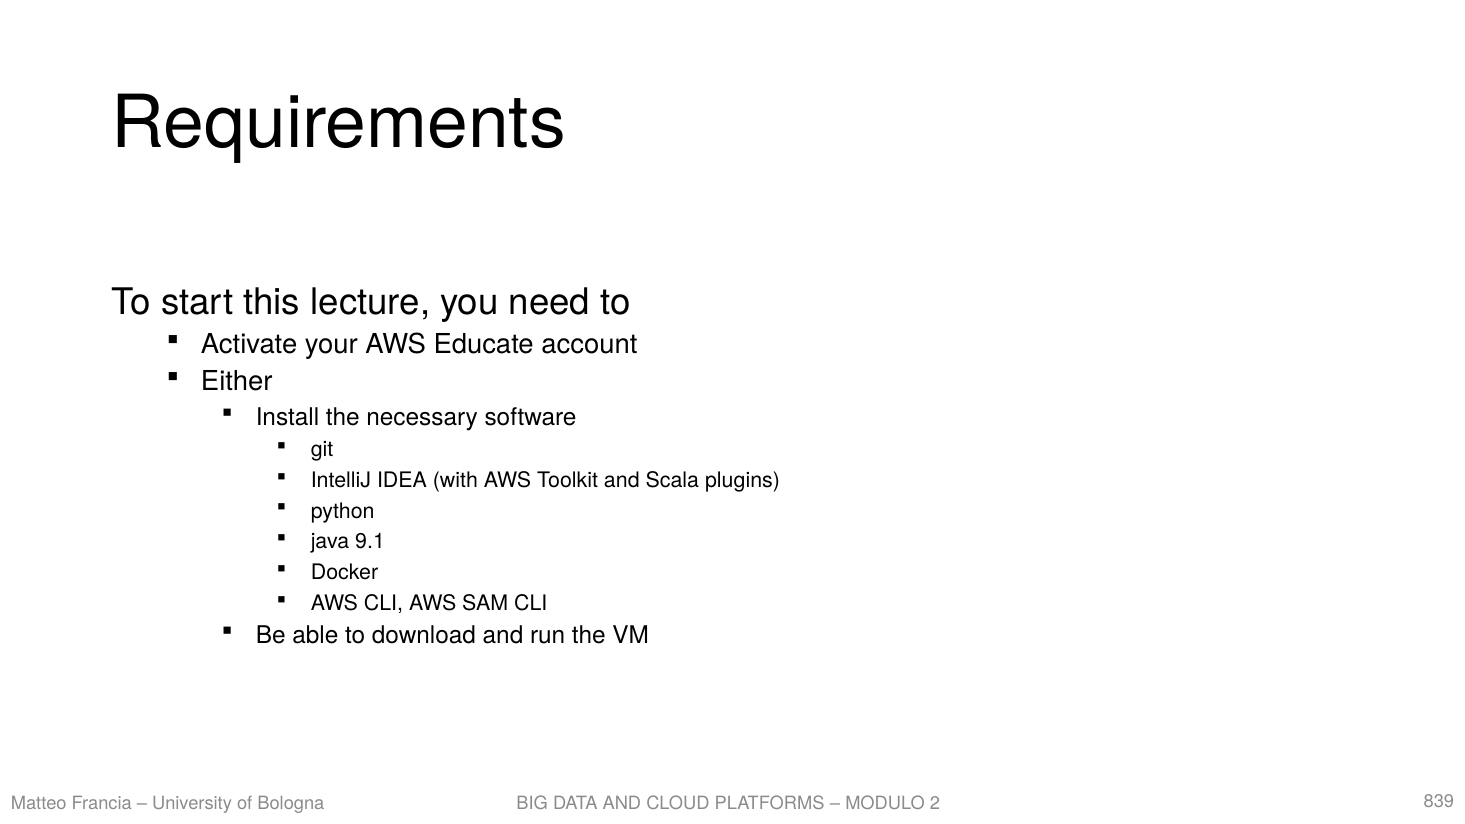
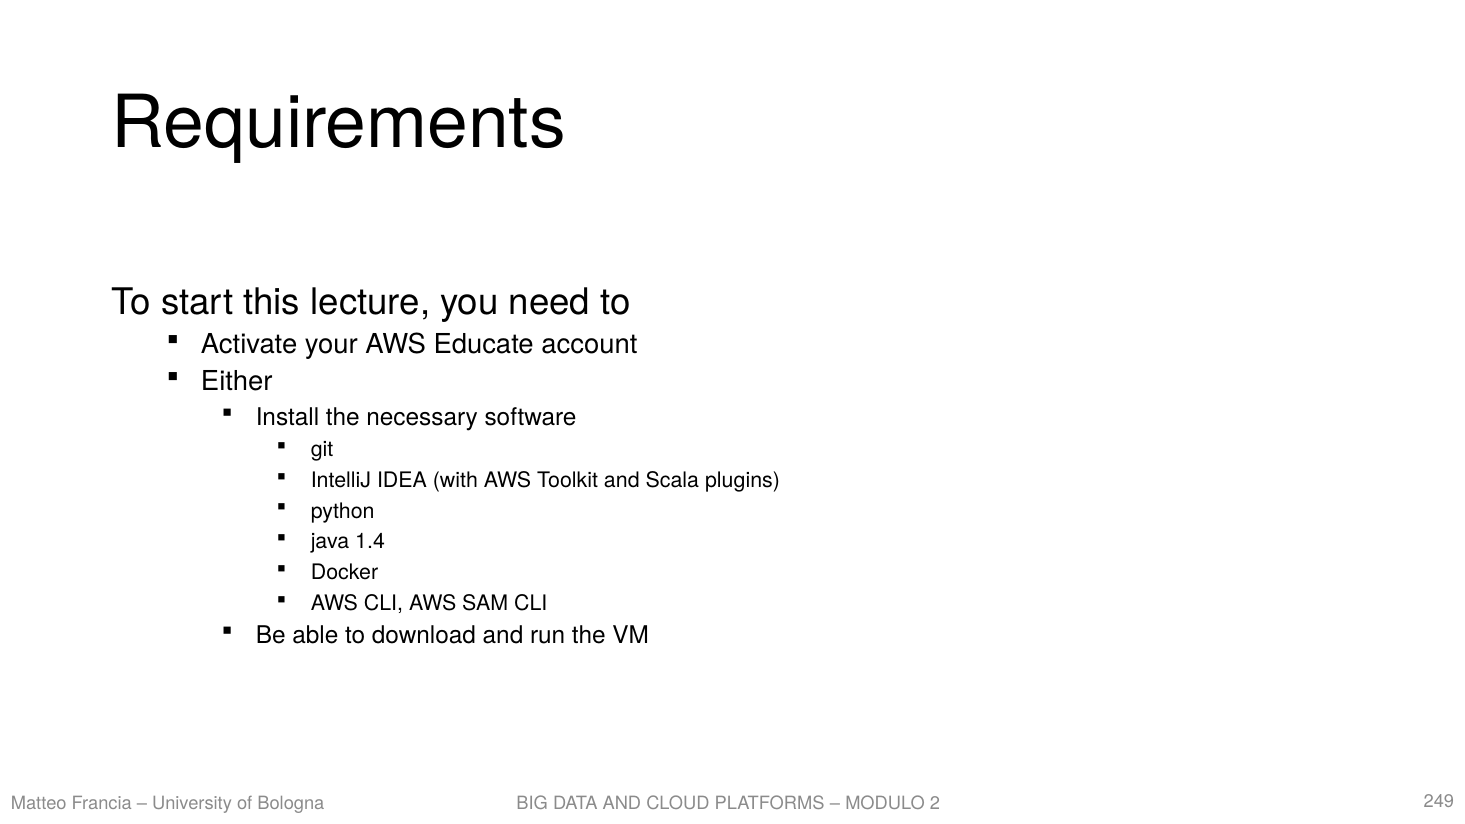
9.1: 9.1 -> 1.4
839: 839 -> 249
